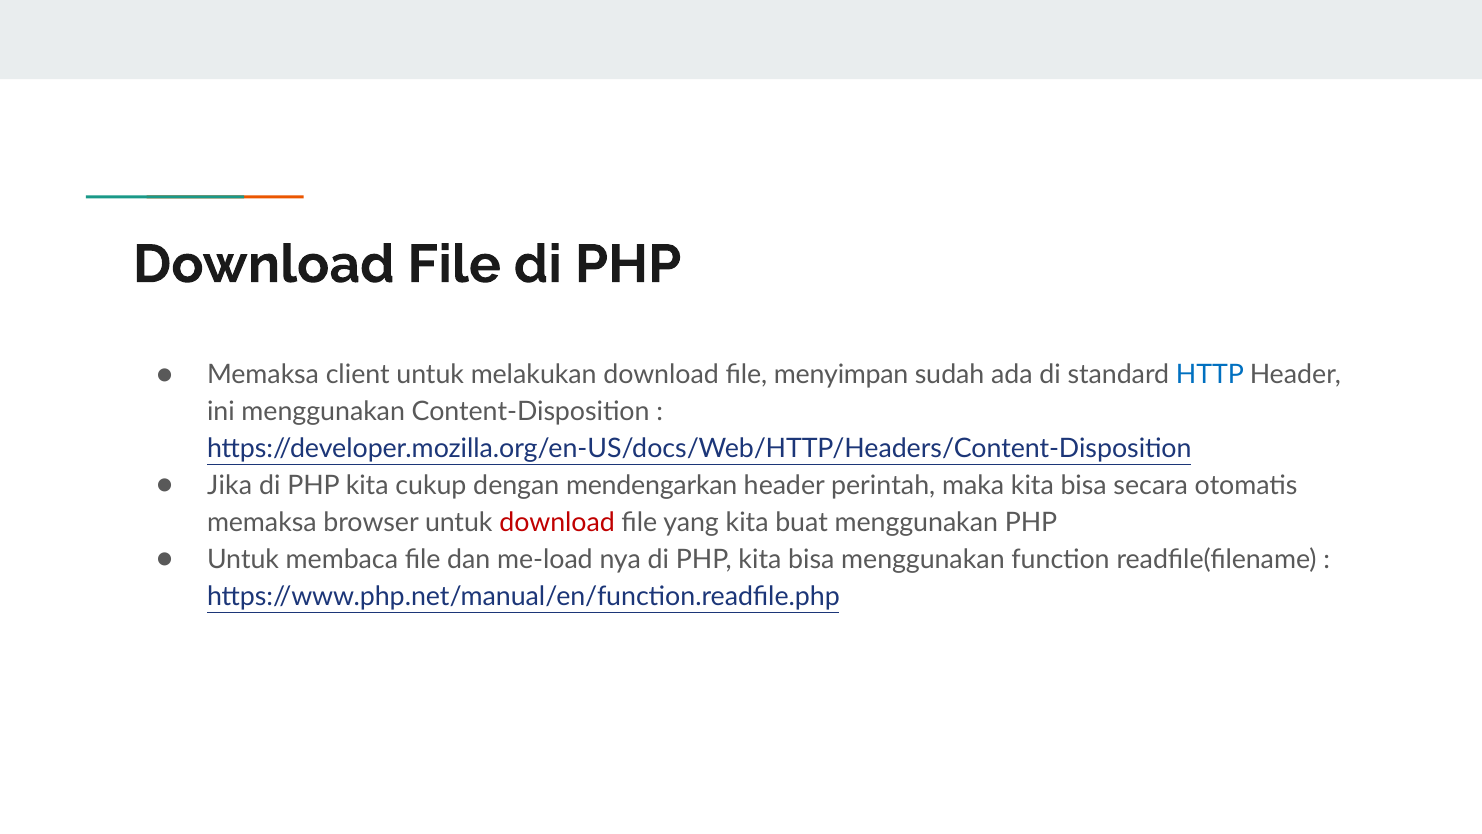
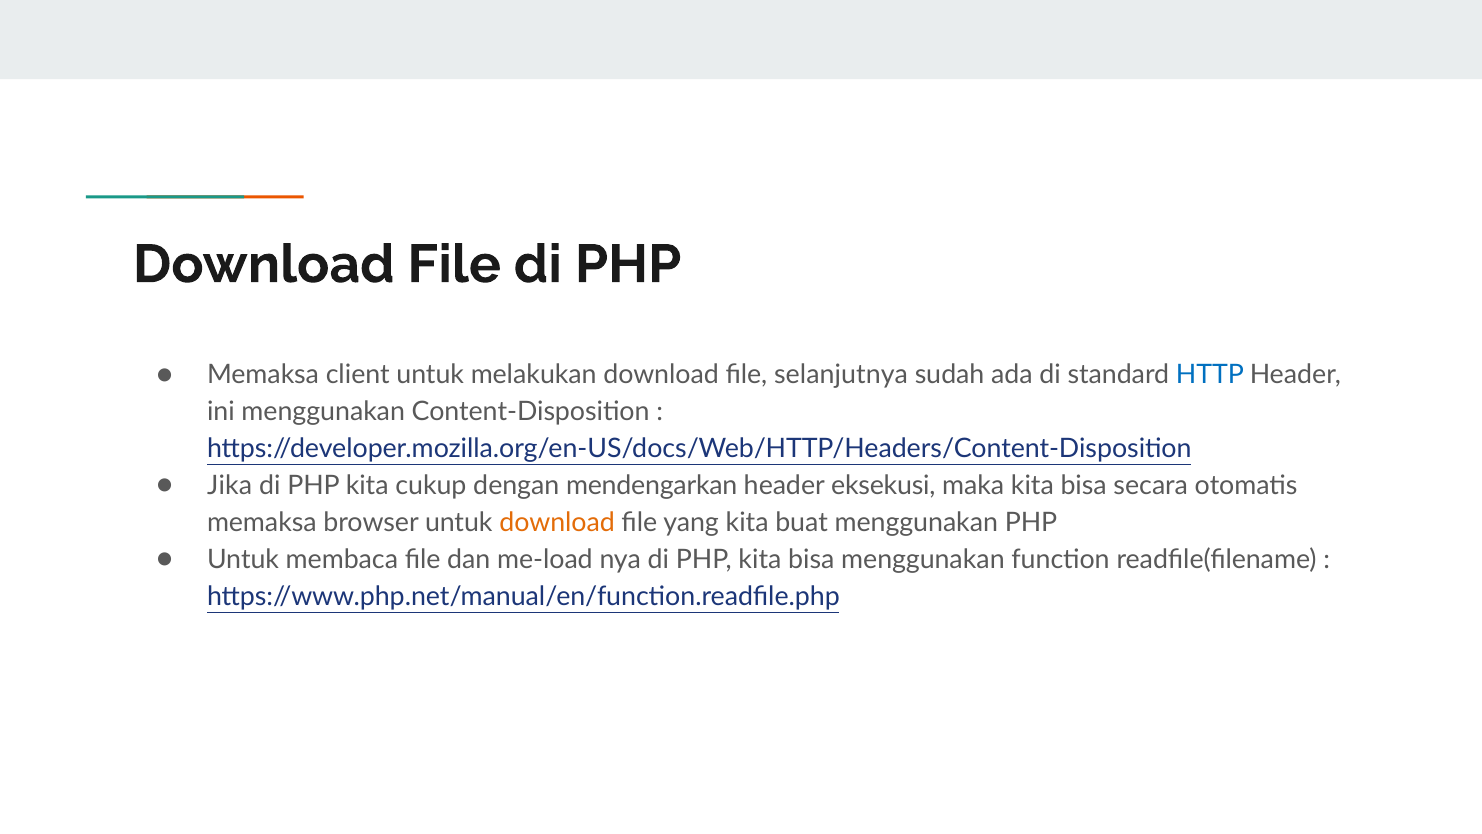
menyimpan: menyimpan -> selanjutnya
perintah: perintah -> eksekusi
download at (557, 522) colour: red -> orange
